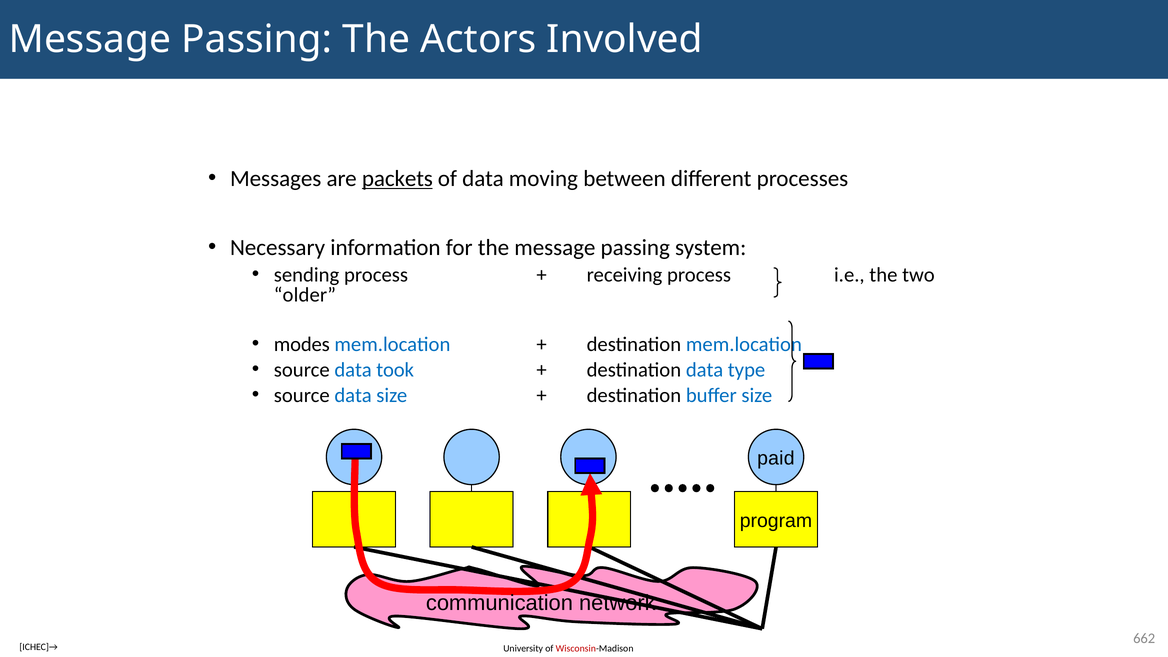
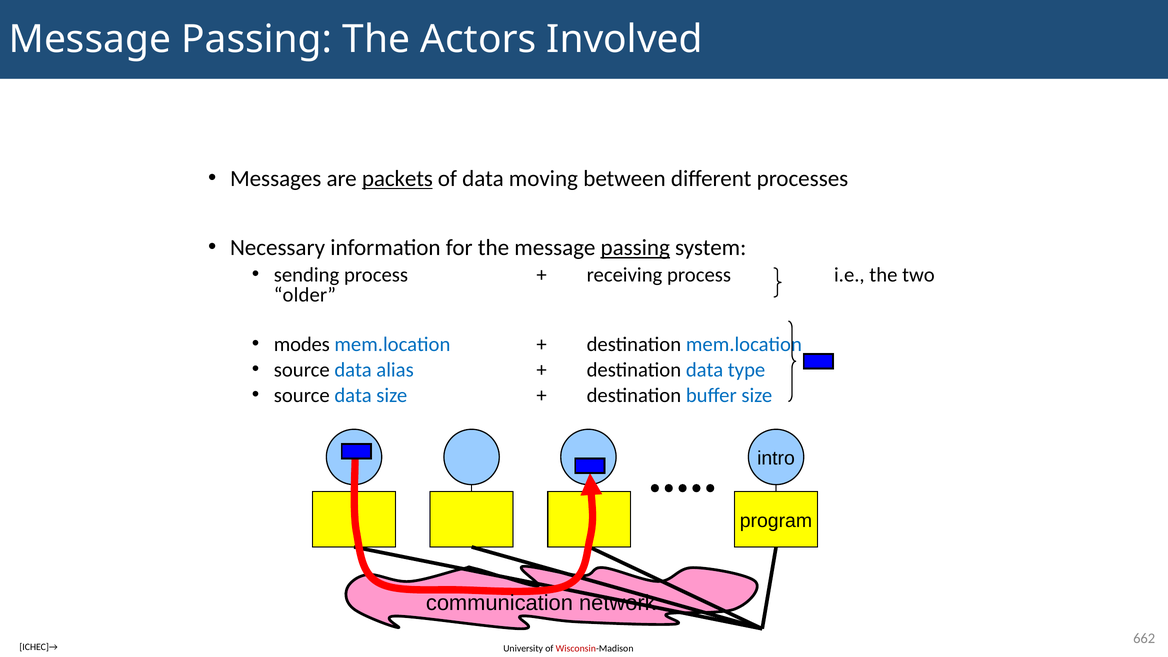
passing at (635, 248) underline: none -> present
took: took -> alias
paid: paid -> intro
